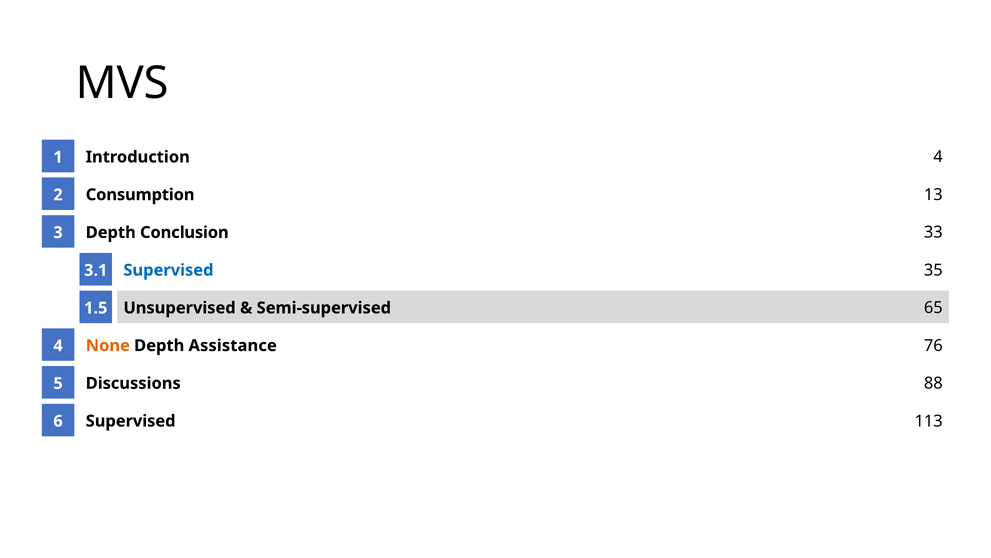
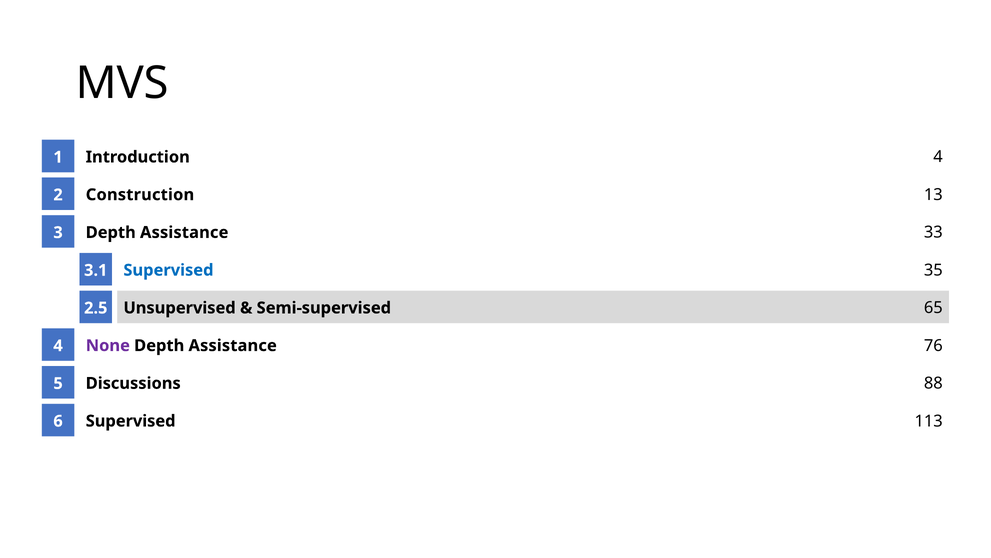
Consumption: Consumption -> Construction
Conclusion at (184, 232): Conclusion -> Assistance
1.5: 1.5 -> 2.5
None colour: orange -> purple
